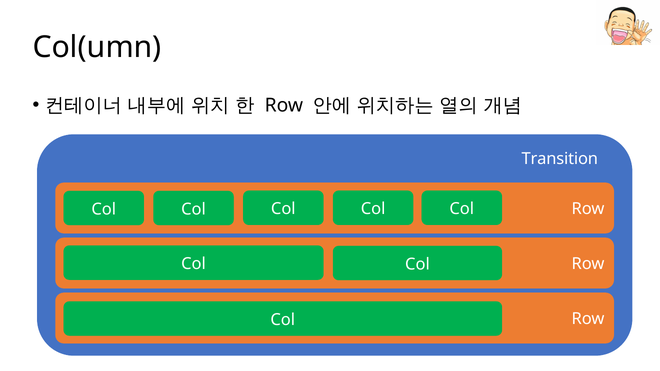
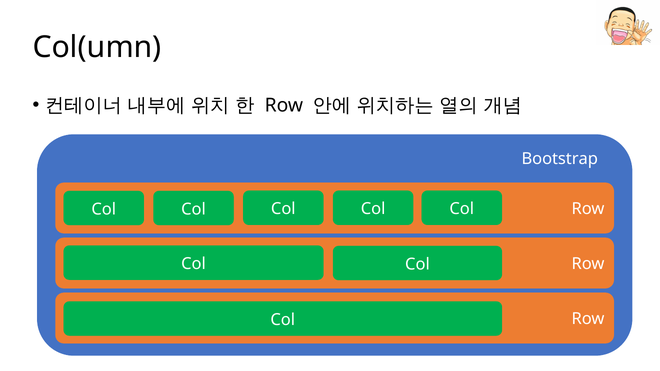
Transition: Transition -> Bootstrap
